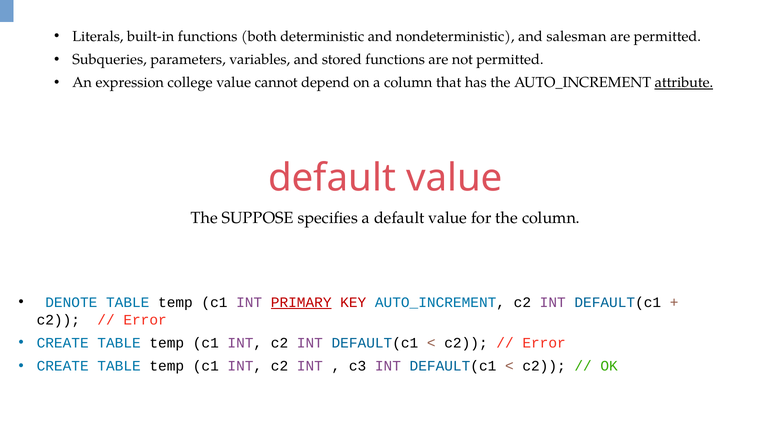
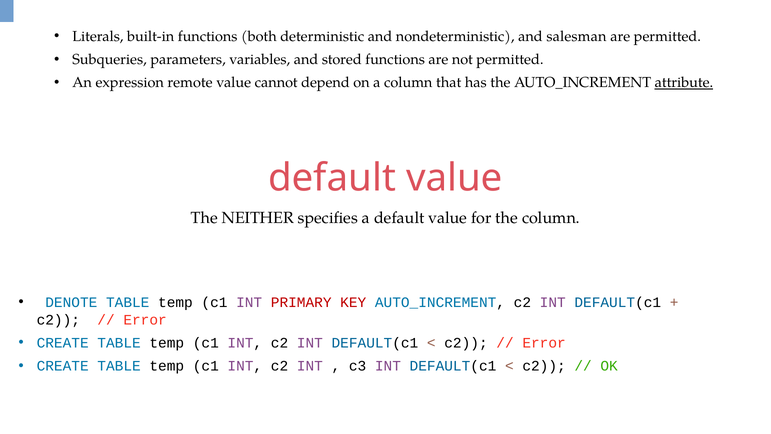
college: college -> remote
SUPPOSE: SUPPOSE -> NEITHER
PRIMARY underline: present -> none
